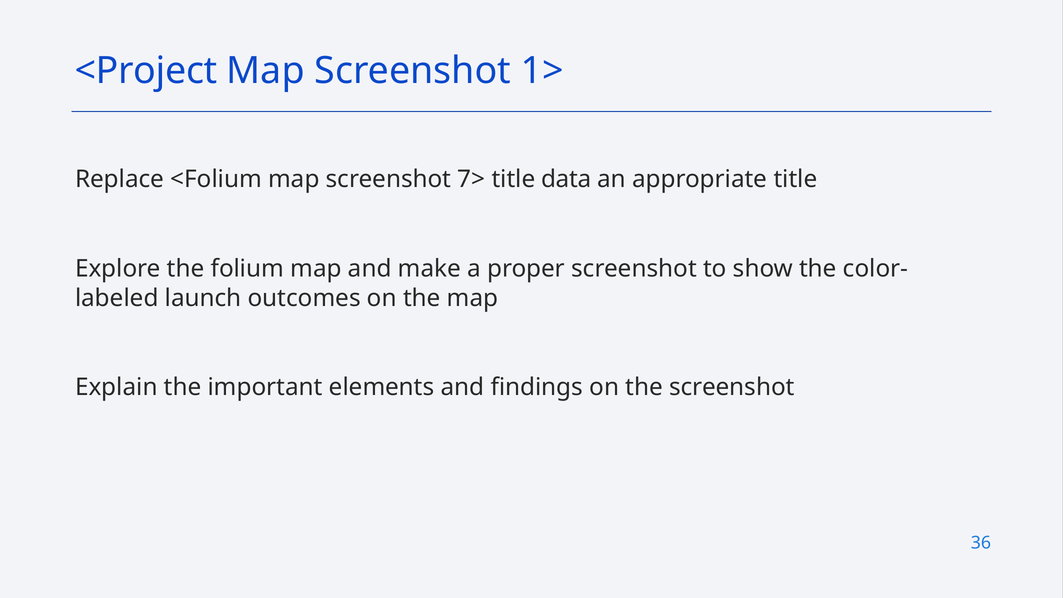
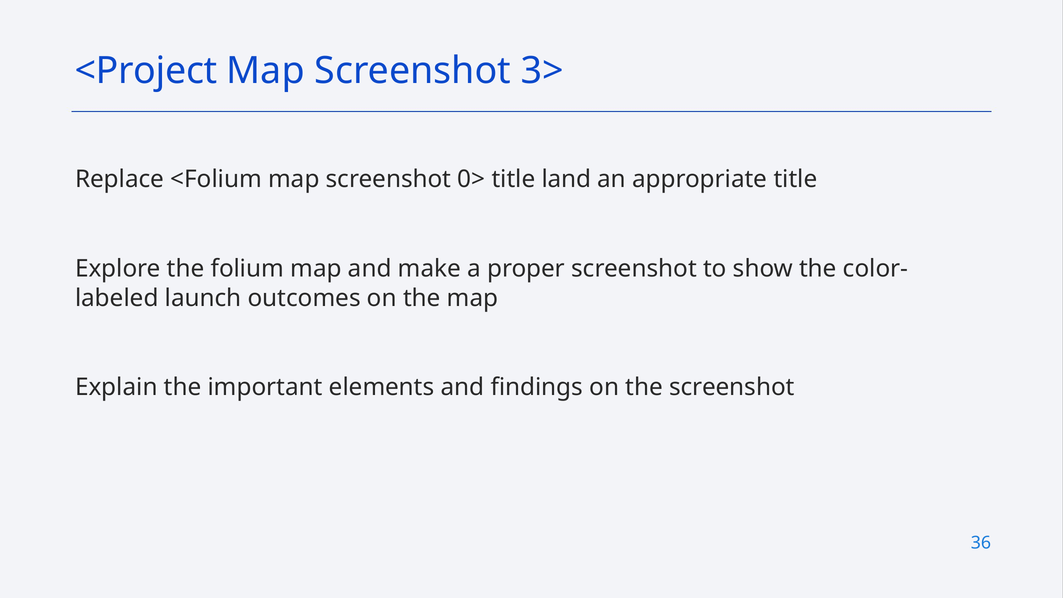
1>: 1> -> 3>
7>: 7> -> 0>
data: data -> land
